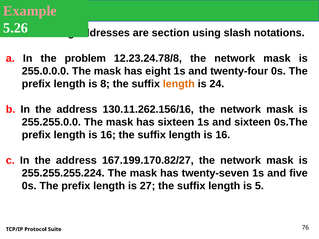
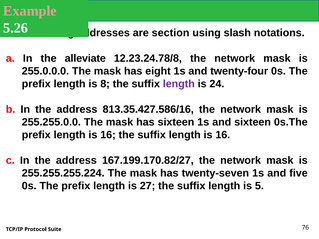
problem: problem -> alleviate
length at (179, 84) colour: orange -> purple
130.11.262.156/16: 130.11.262.156/16 -> 813.35.427.586/16
